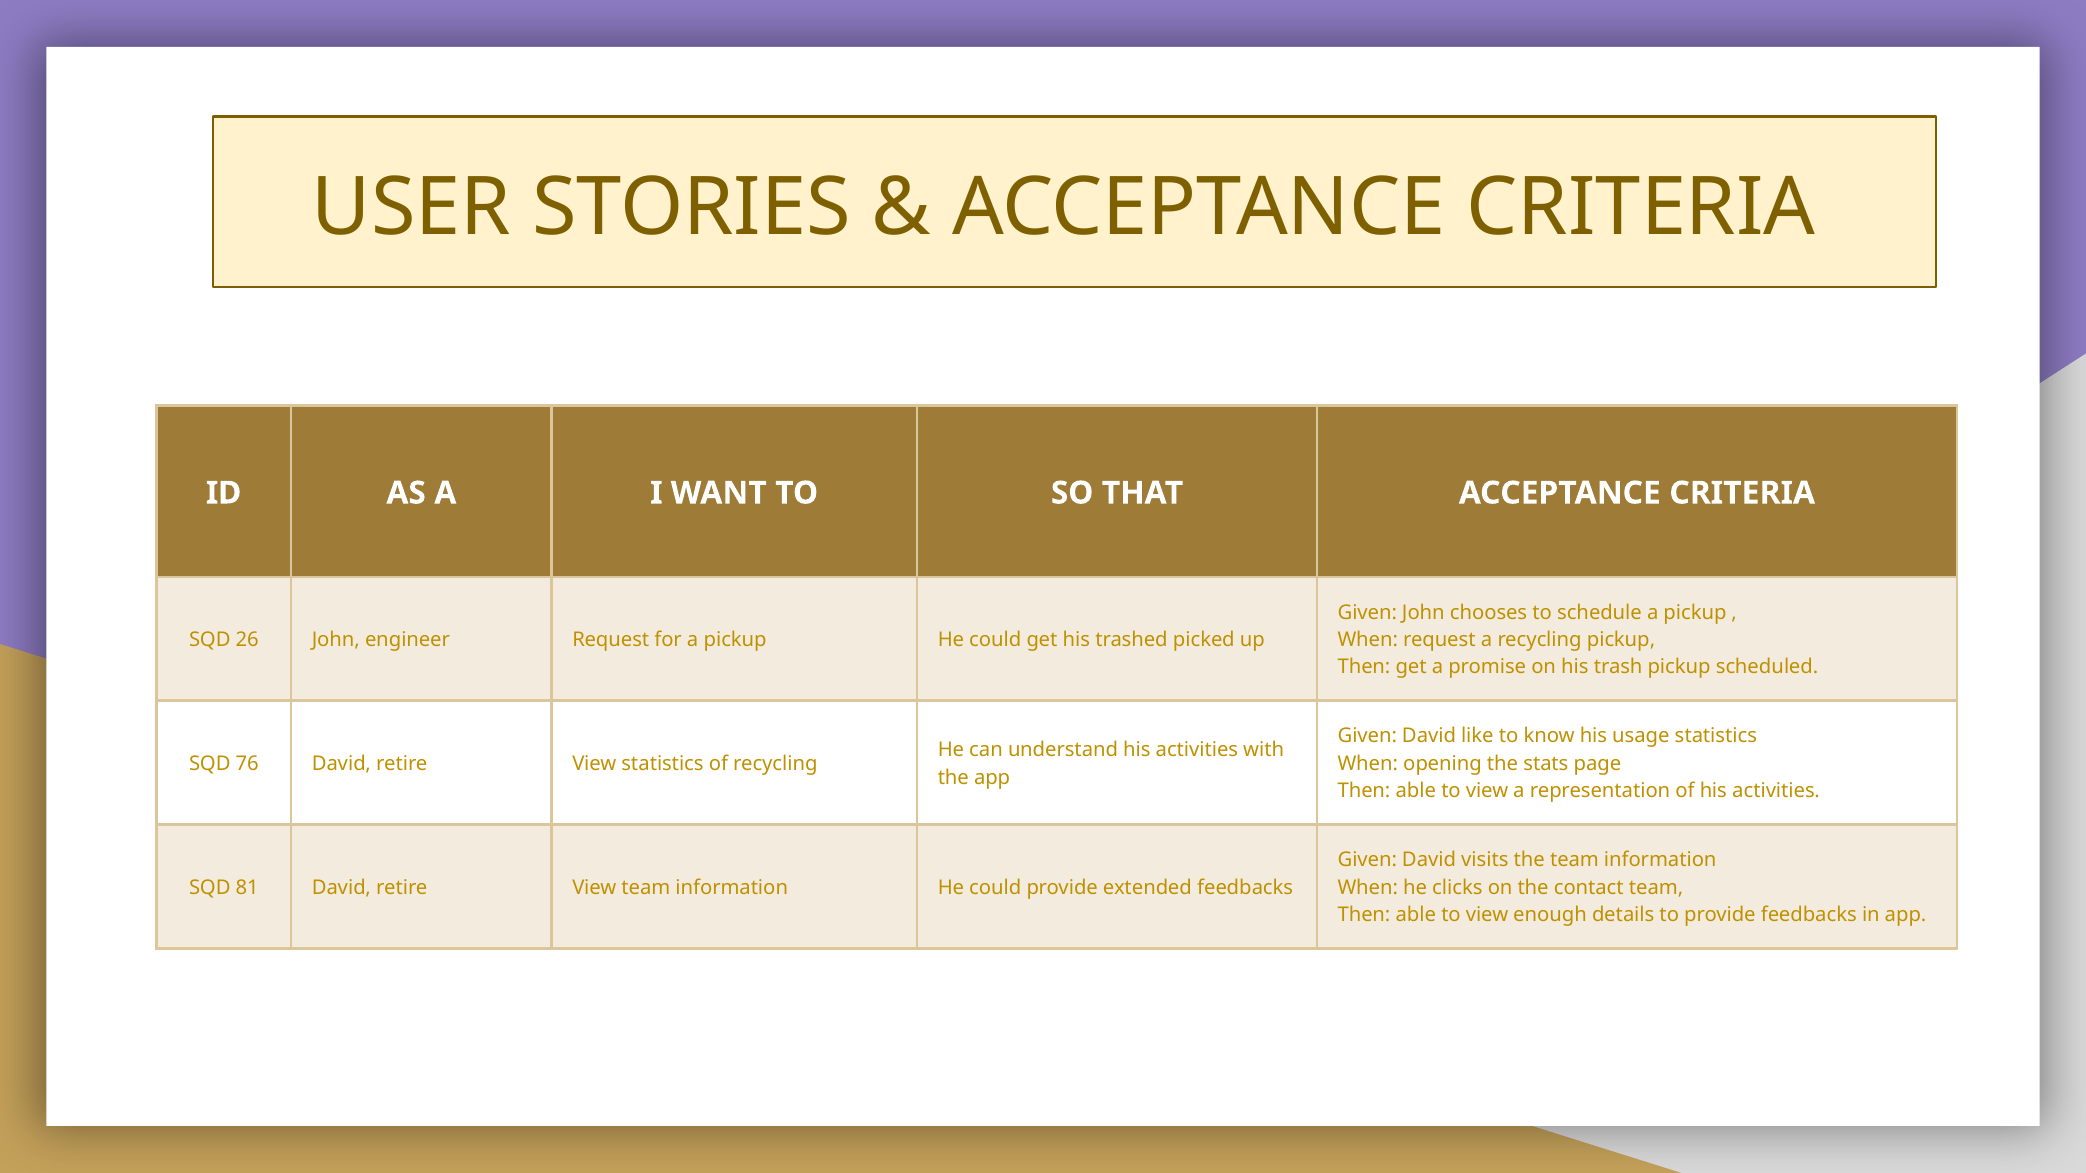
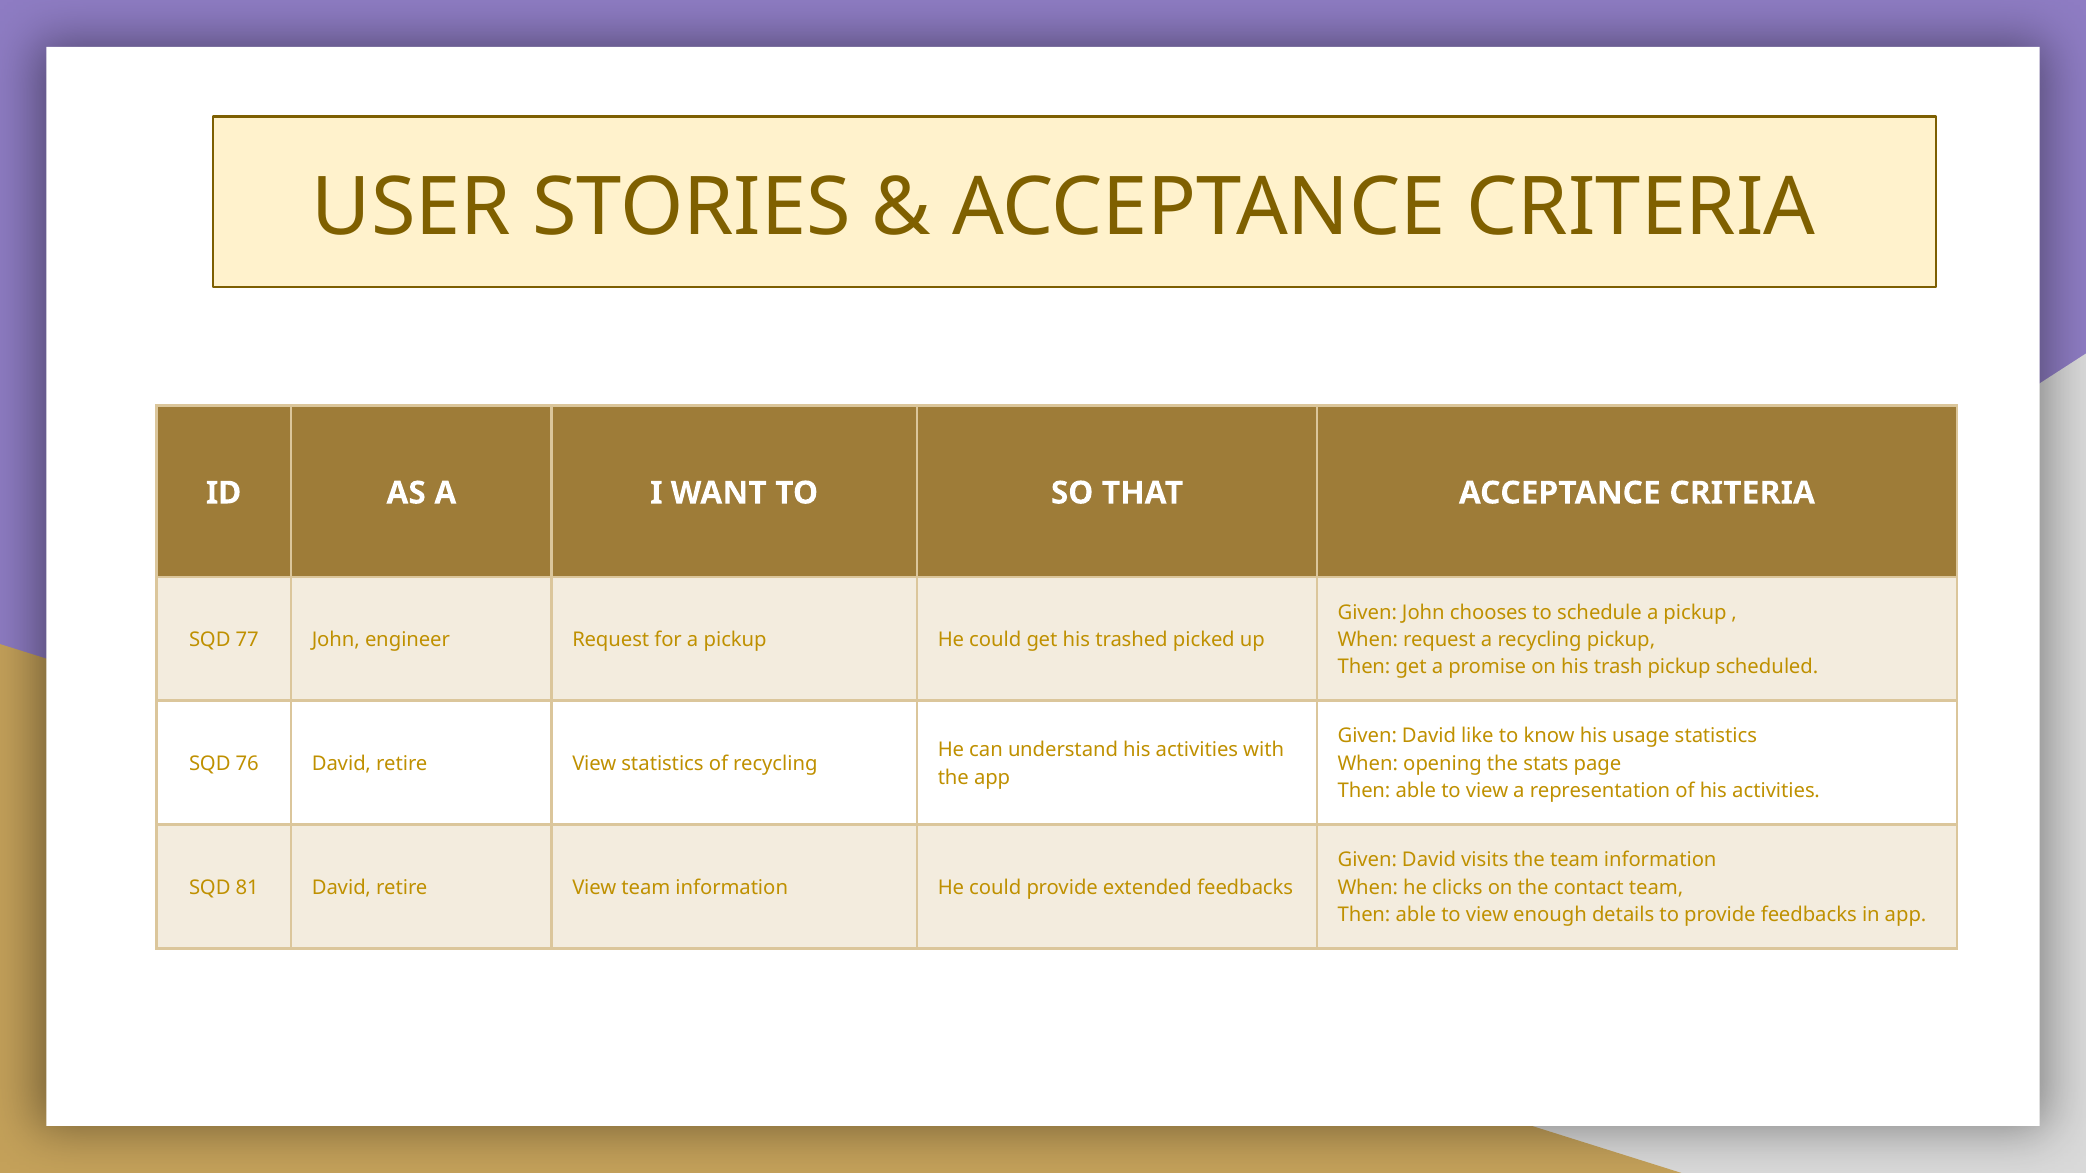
26: 26 -> 77
